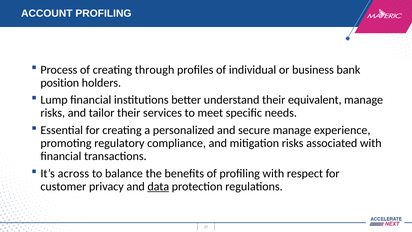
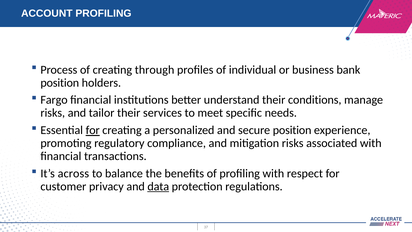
Lump: Lump -> Fargo
equivalent: equivalent -> conditions
for at (93, 130) underline: none -> present
secure manage: manage -> position
